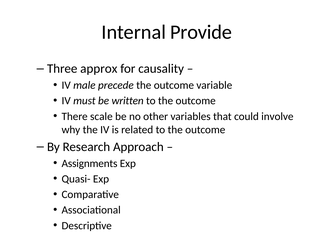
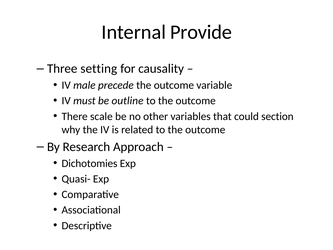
approx: approx -> setting
written: written -> outline
involve: involve -> section
Assignments: Assignments -> Dichotomies
